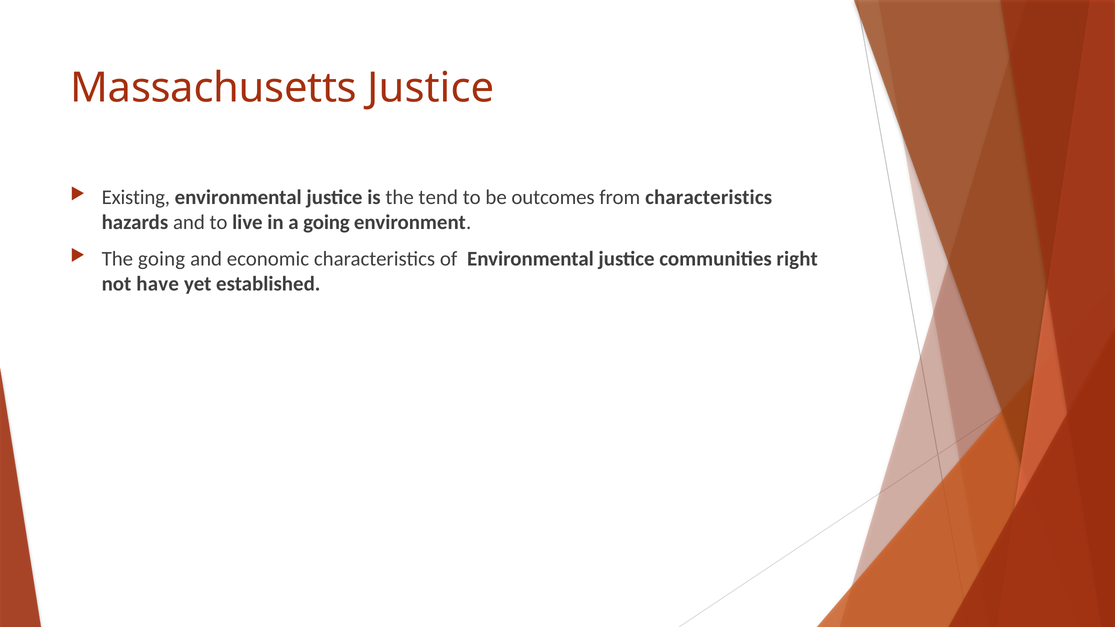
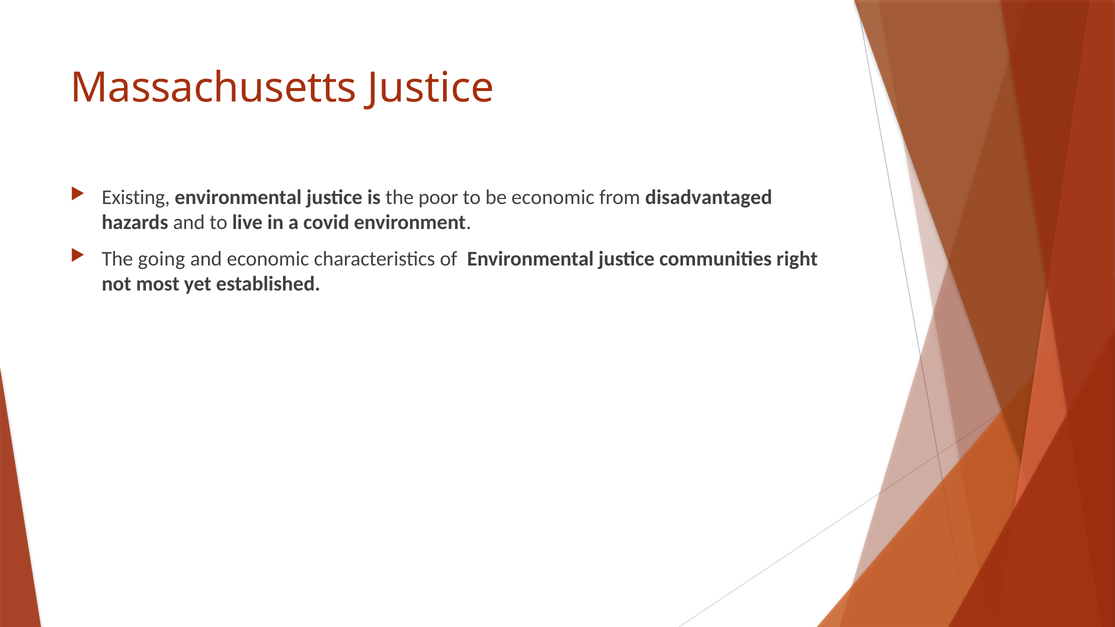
tend: tend -> poor
be outcomes: outcomes -> economic
from characteristics: characteristics -> disadvantaged
a going: going -> covid
have: have -> most
